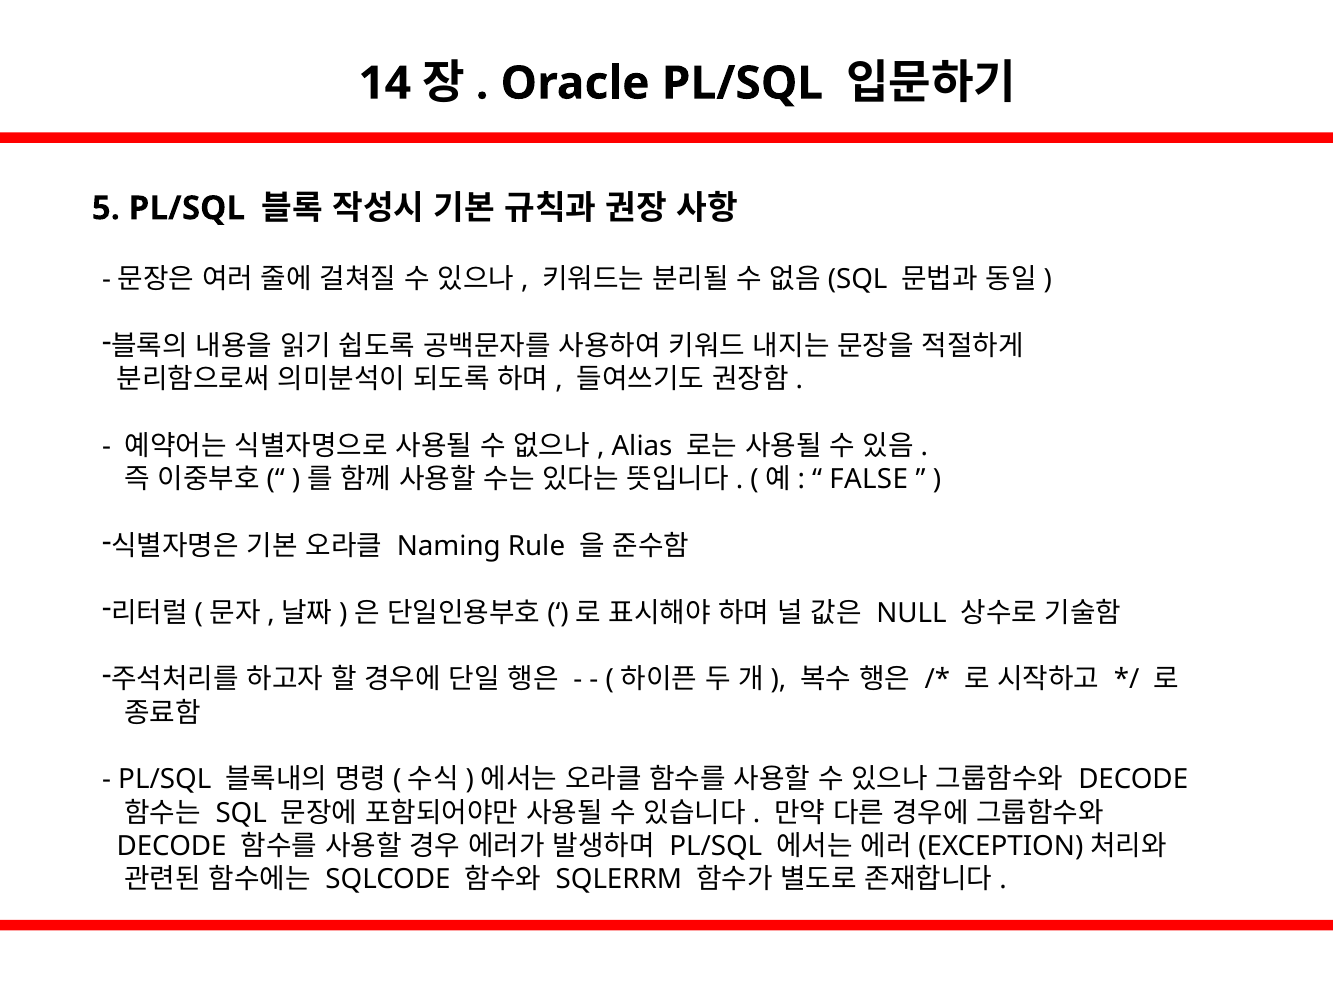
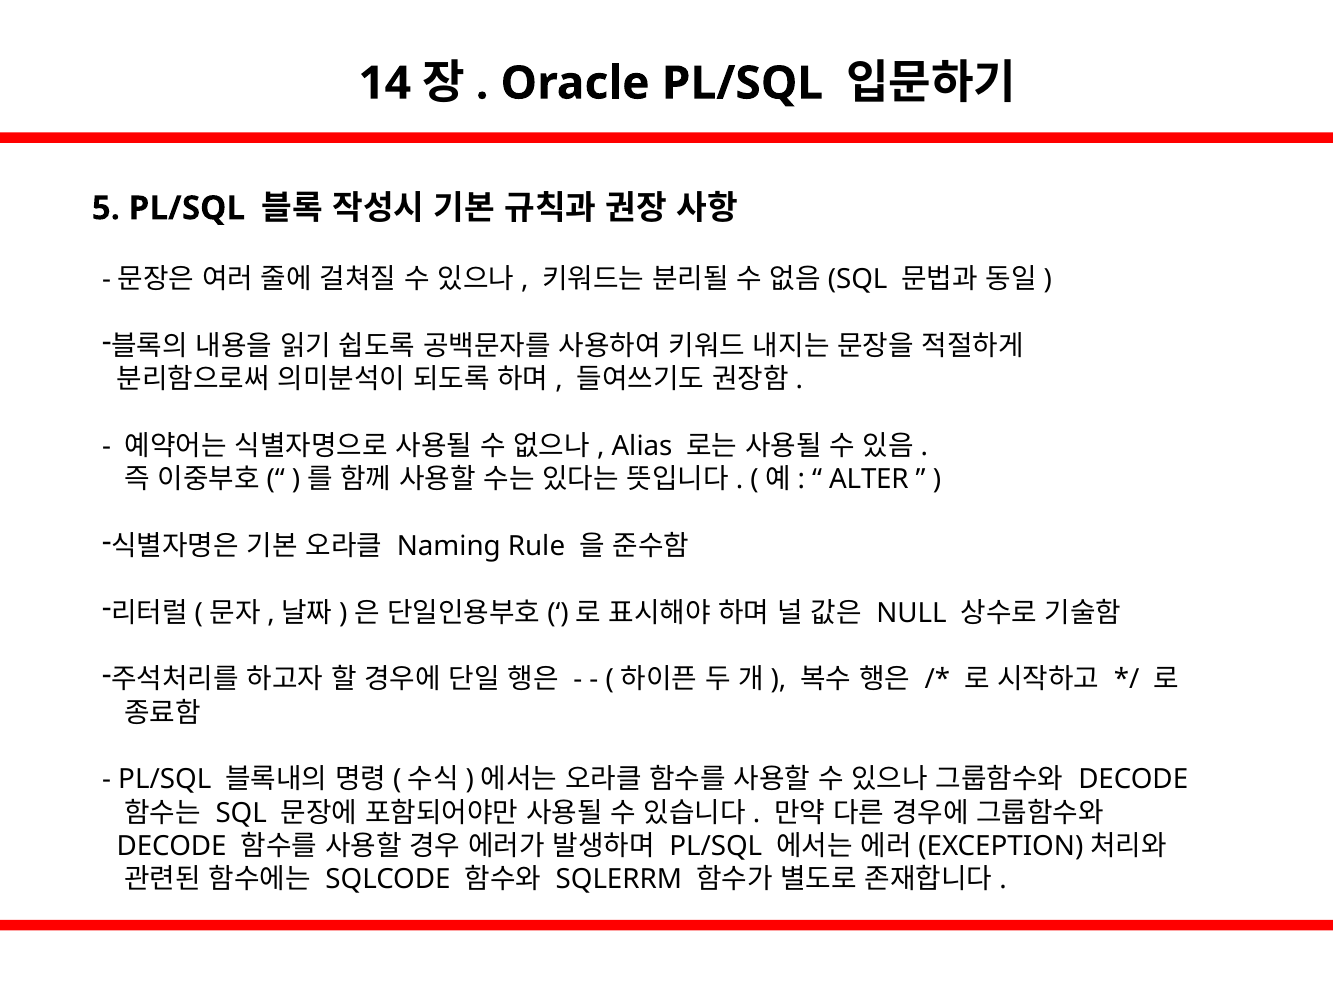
FALSE: FALSE -> ALTER
